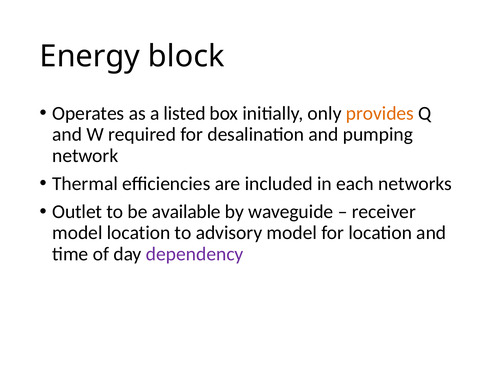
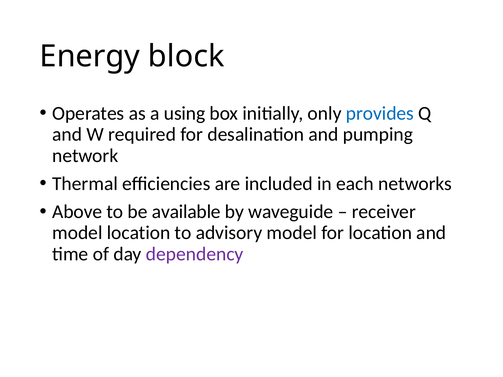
listed: listed -> using
provides colour: orange -> blue
Outlet: Outlet -> Above
